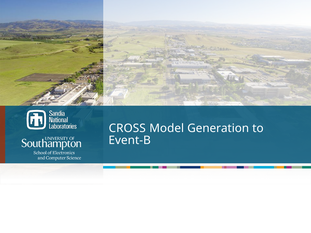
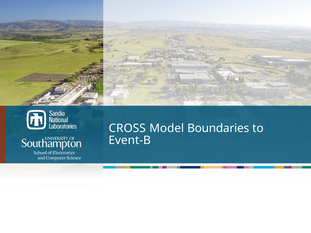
Generation: Generation -> Boundaries
